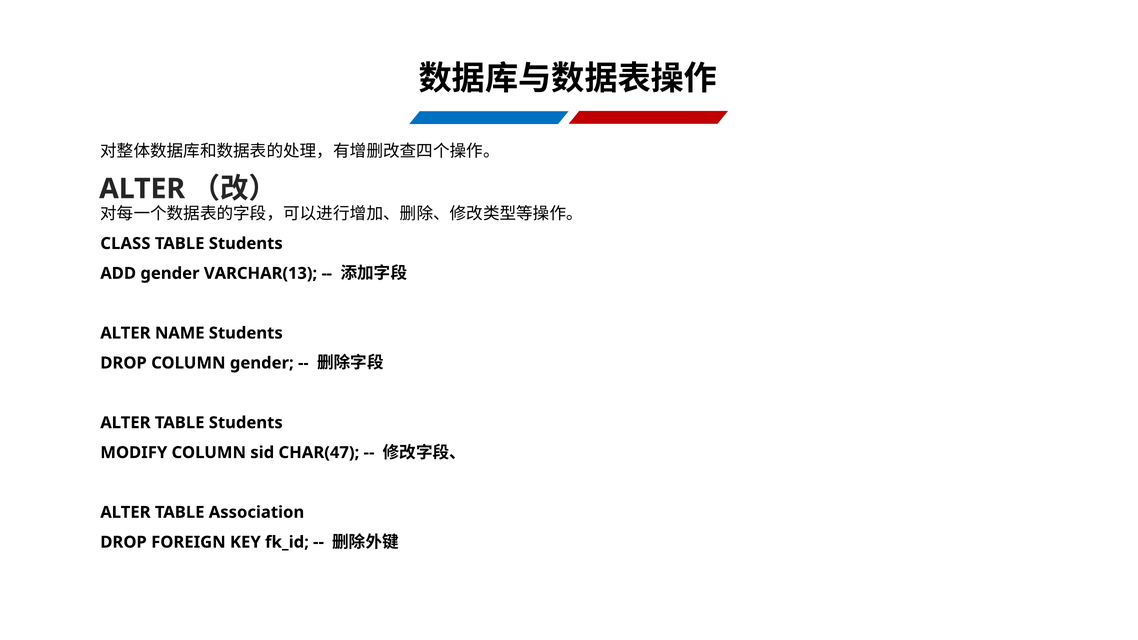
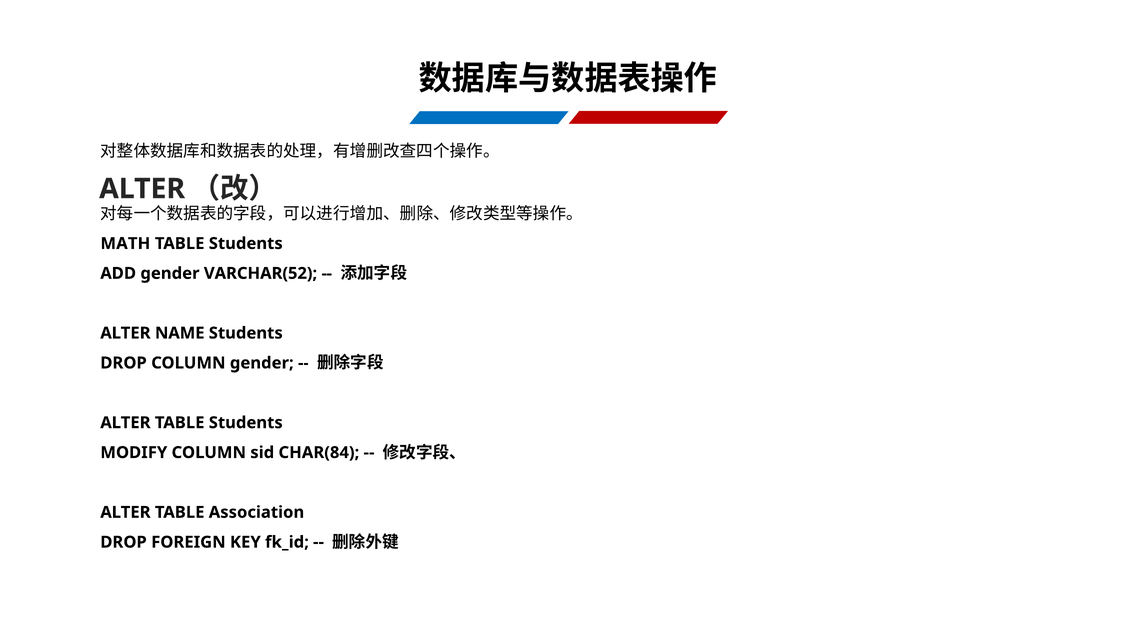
CLASS: CLASS -> MATH
VARCHAR(13: VARCHAR(13 -> VARCHAR(52
CHAR(47: CHAR(47 -> CHAR(84
